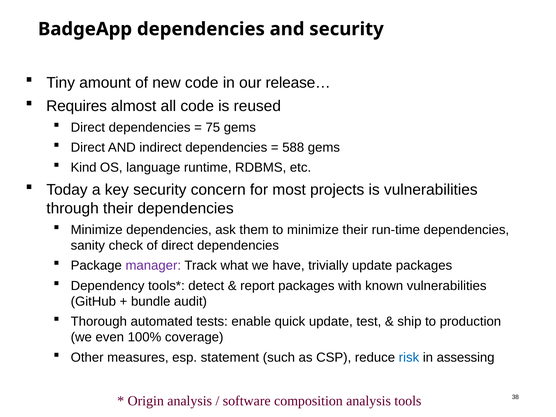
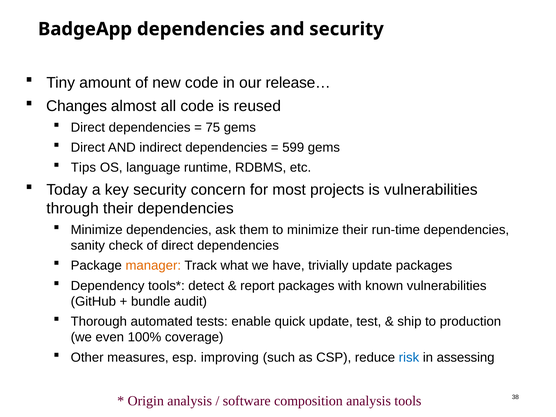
Requires: Requires -> Changes
588: 588 -> 599
Kind: Kind -> Tips
manager colour: purple -> orange
statement: statement -> improving
